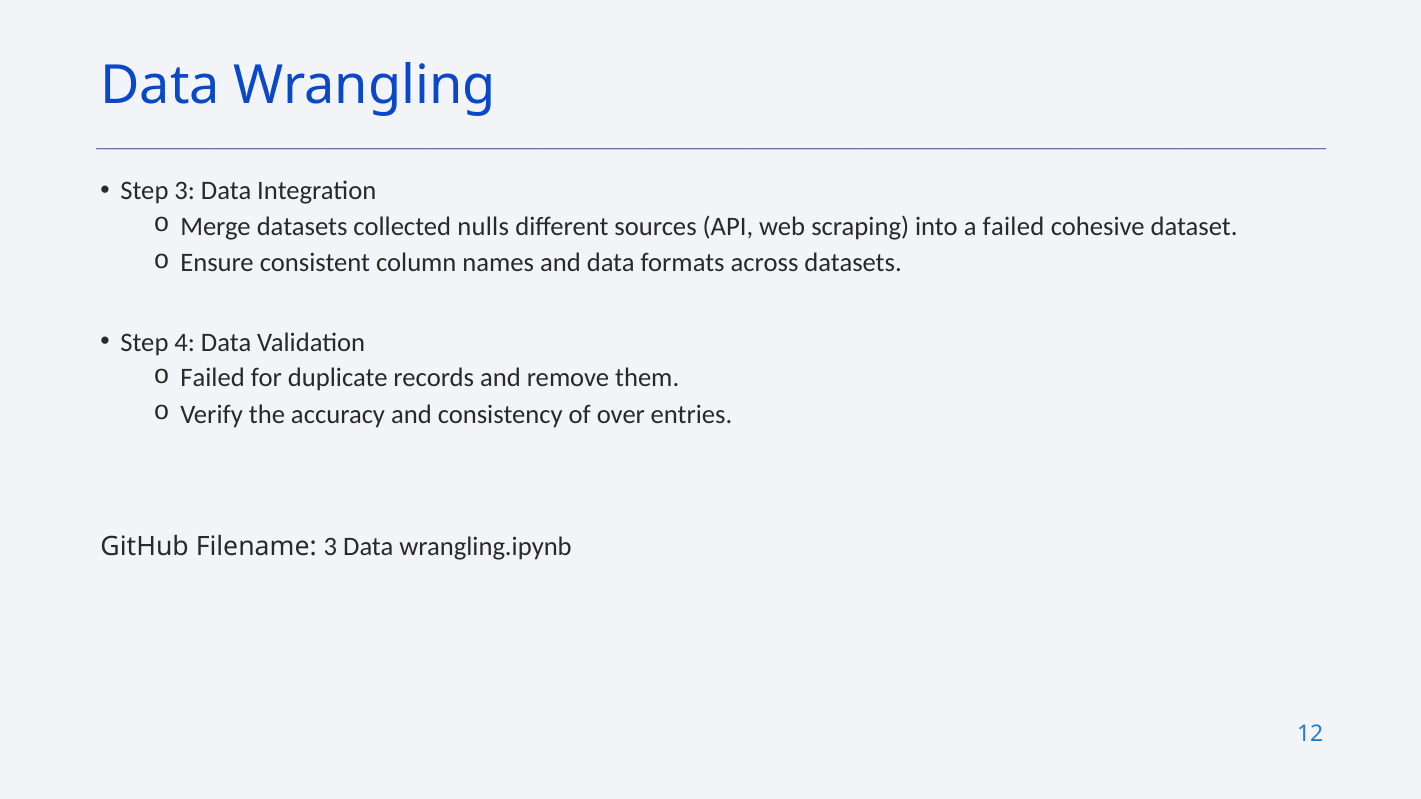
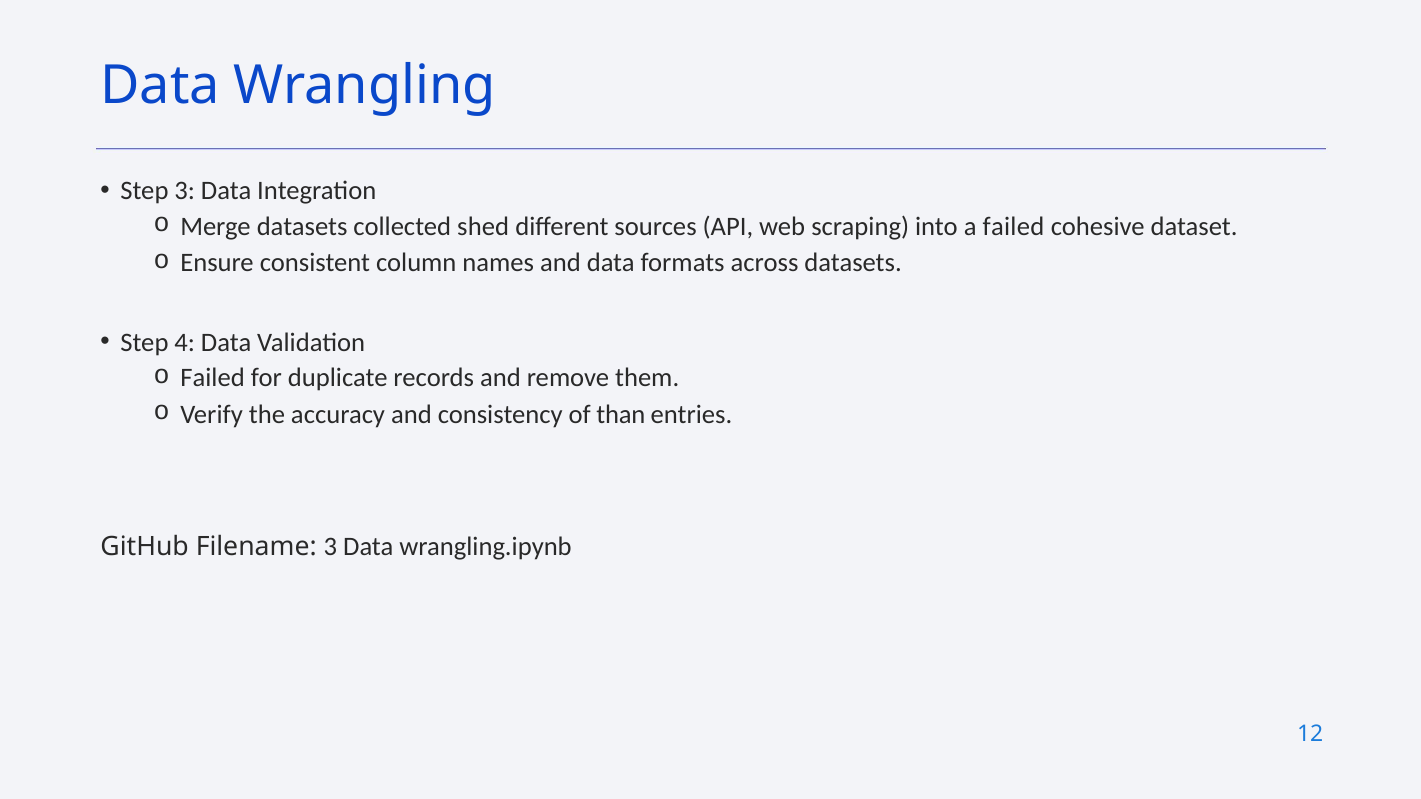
nulls: nulls -> shed
over: over -> than
